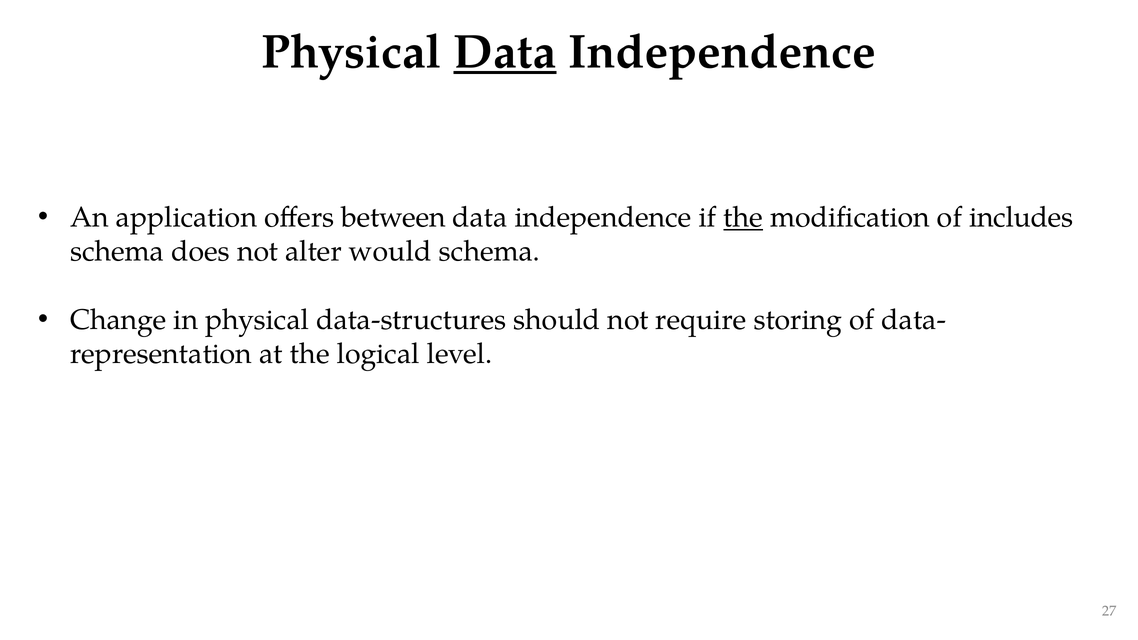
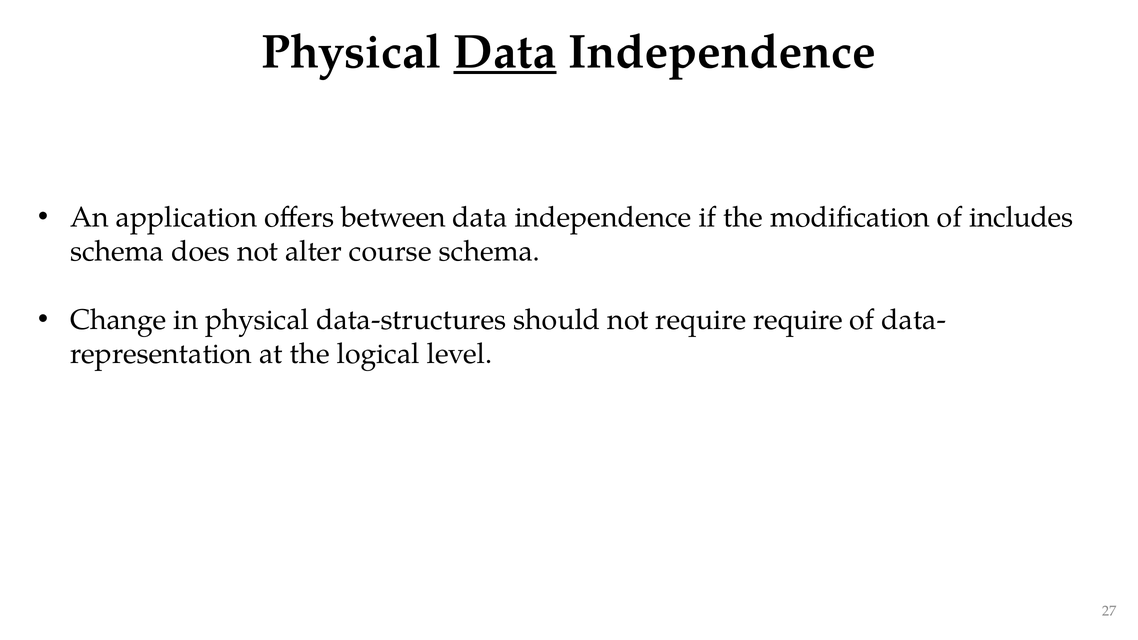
the at (743, 217) underline: present -> none
would: would -> course
require storing: storing -> require
